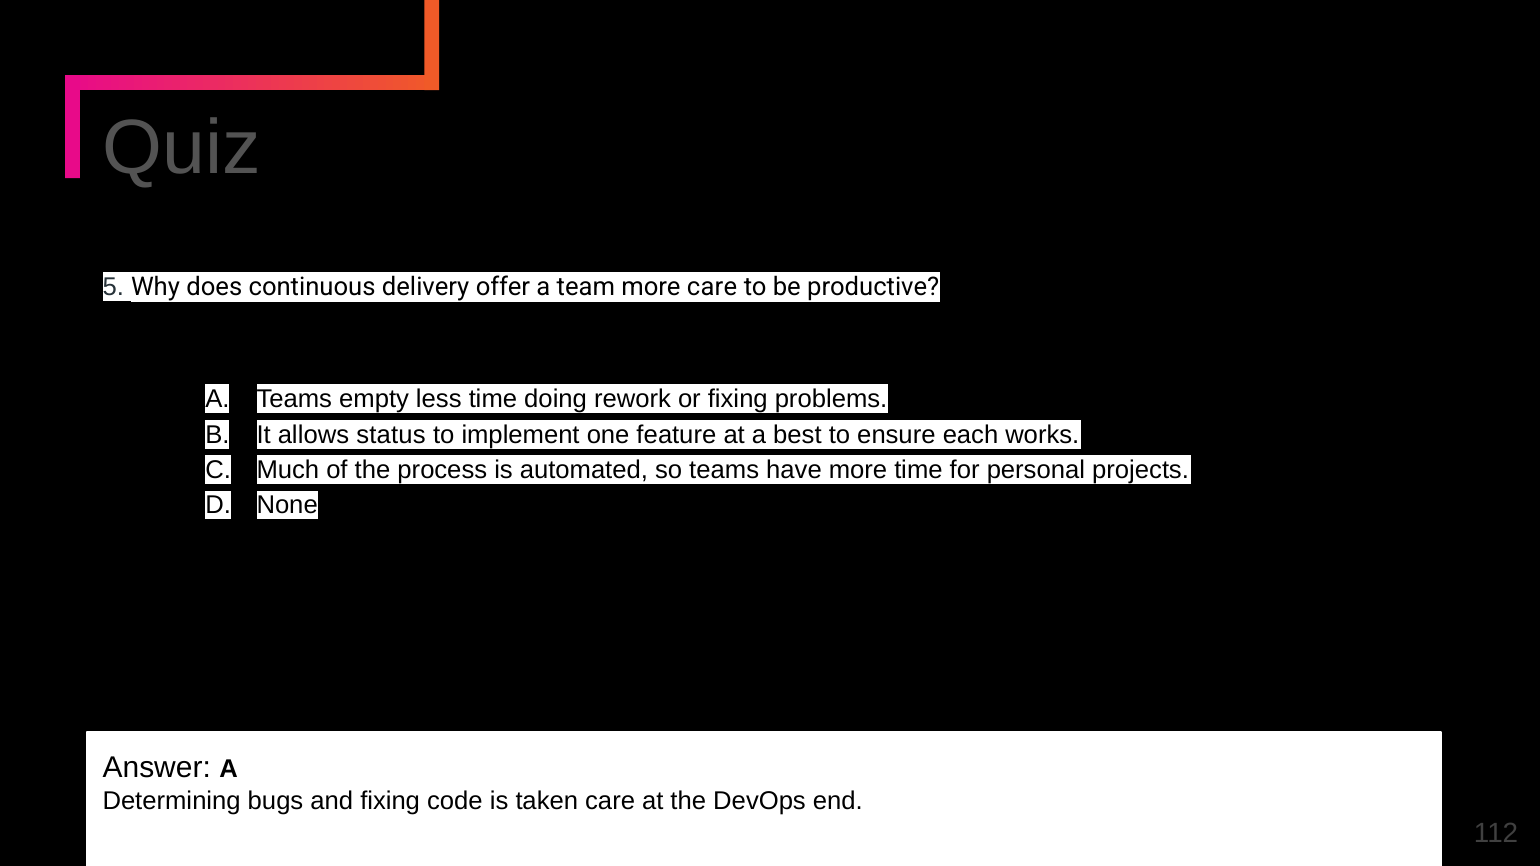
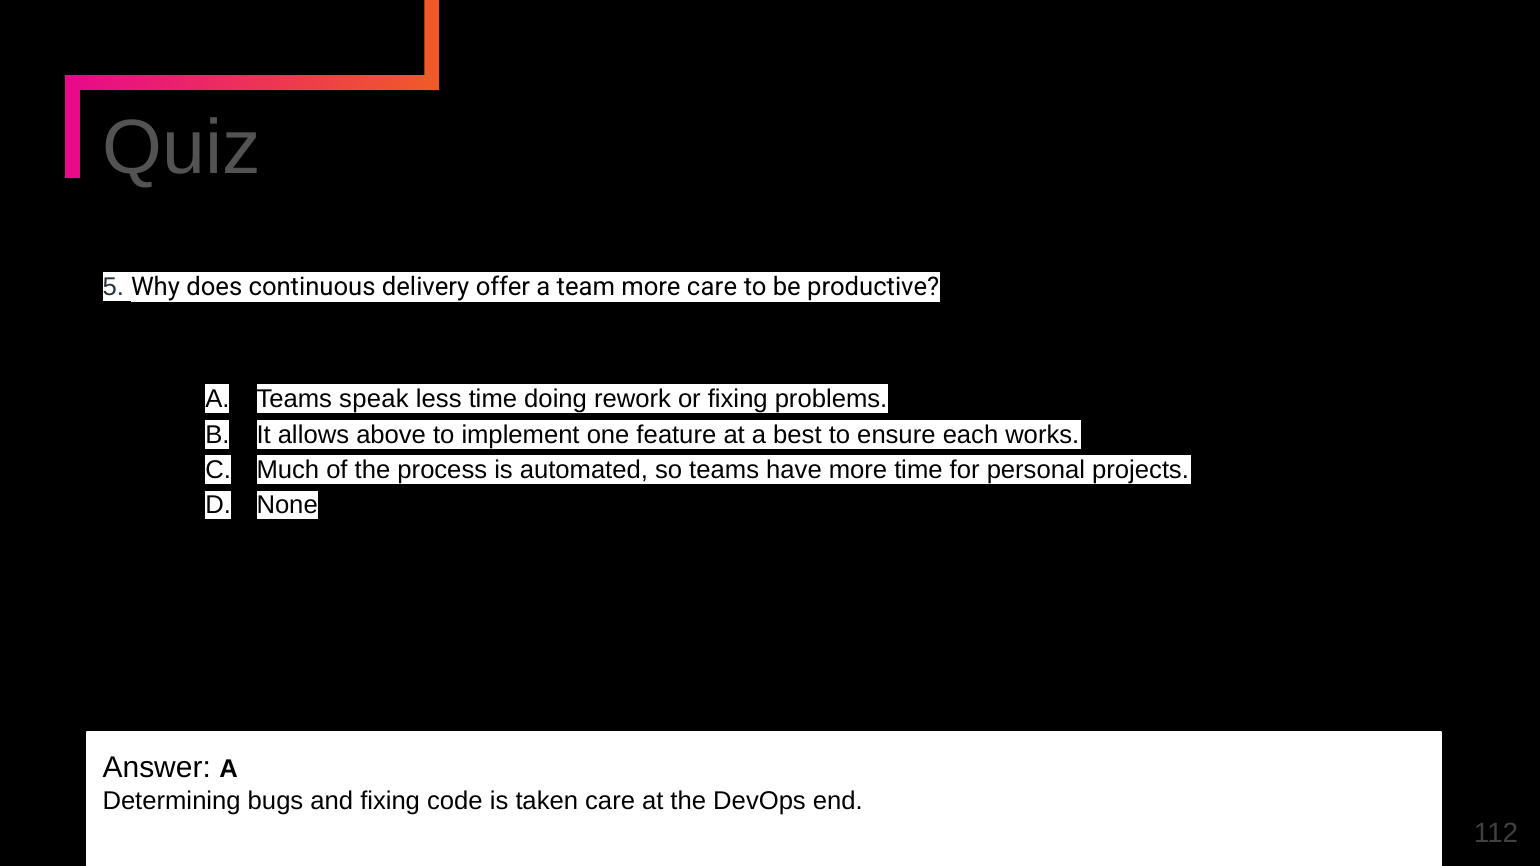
empty: empty -> speak
status: status -> above
